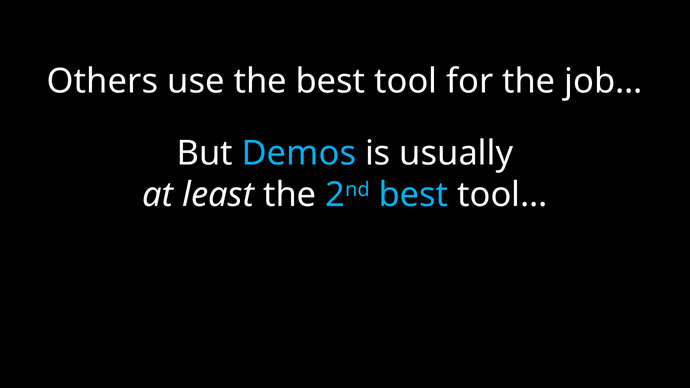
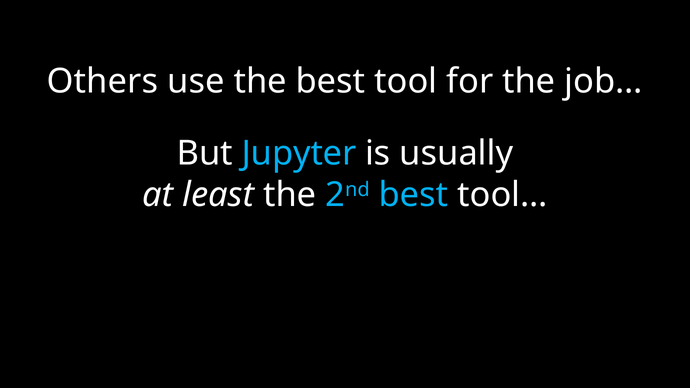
Demos: Demos -> Jupyter
